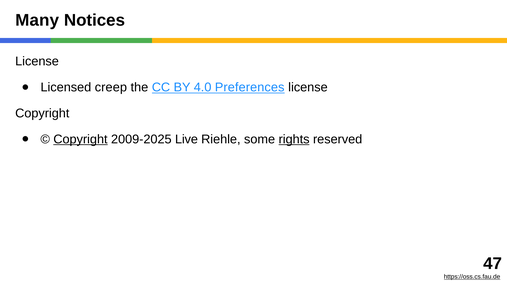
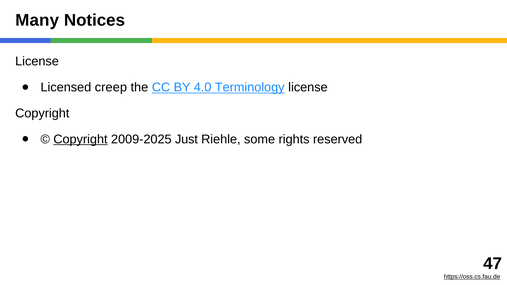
Preferences: Preferences -> Terminology
Live: Live -> Just
rights underline: present -> none
